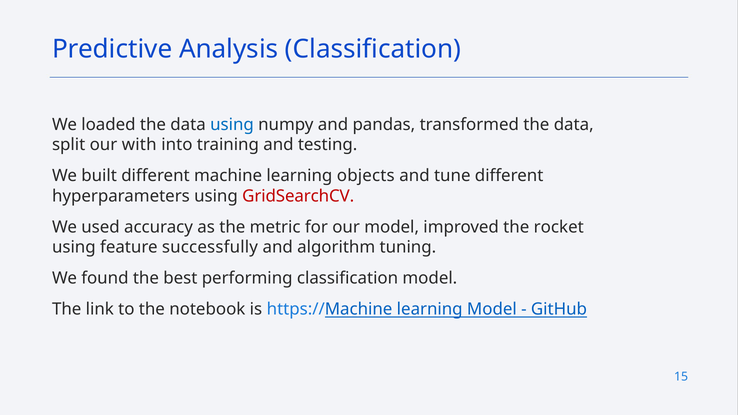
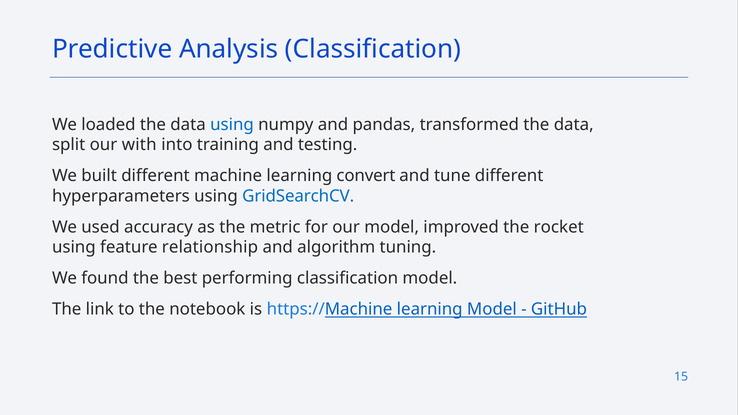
objects: objects -> convert
GridSearchCV colour: red -> blue
successfully: successfully -> relationship
